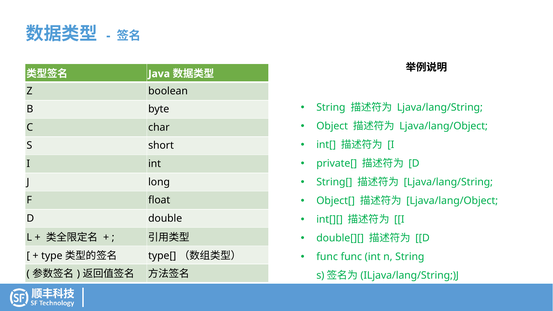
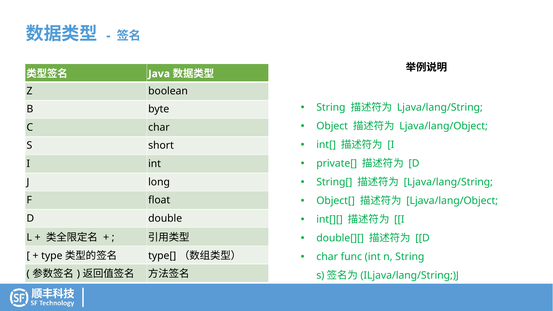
func at (327, 257): func -> char
